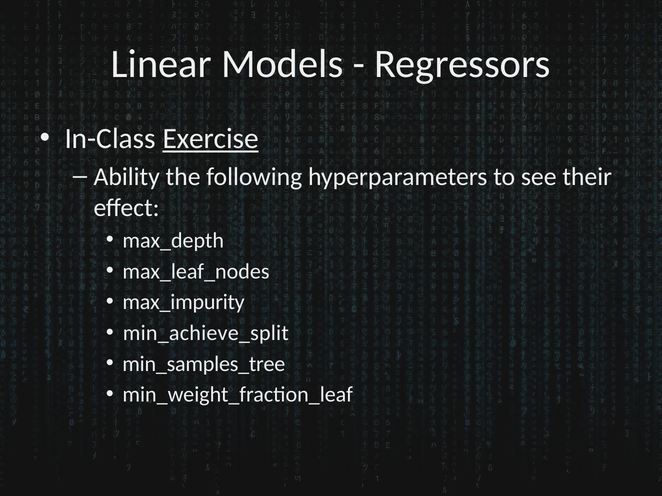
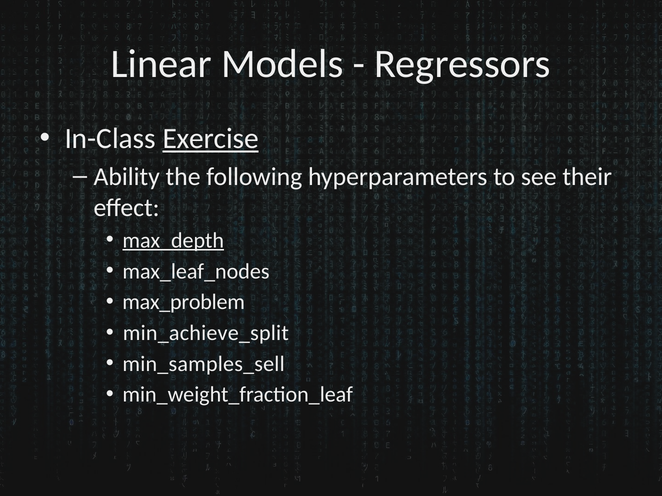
max_depth underline: none -> present
max_impurity: max_impurity -> max_problem
min_samples_tree: min_samples_tree -> min_samples_sell
